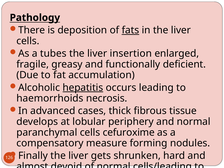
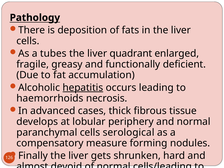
fats underline: present -> none
insertion: insertion -> quadrant
cefuroxime: cefuroxime -> serological
